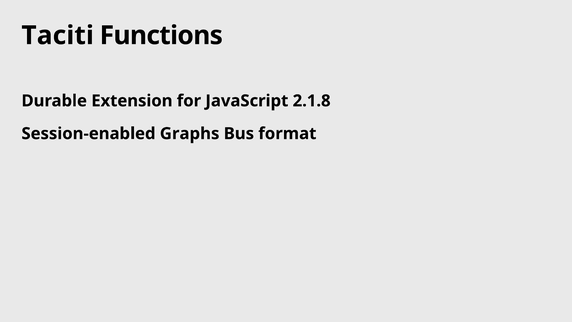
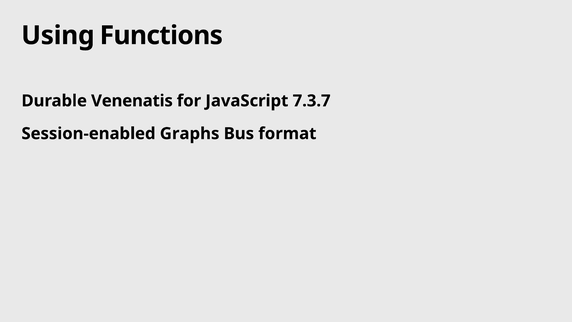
Taciti: Taciti -> Using
Extension: Extension -> Venenatis
2.1.8: 2.1.8 -> 7.3.7
